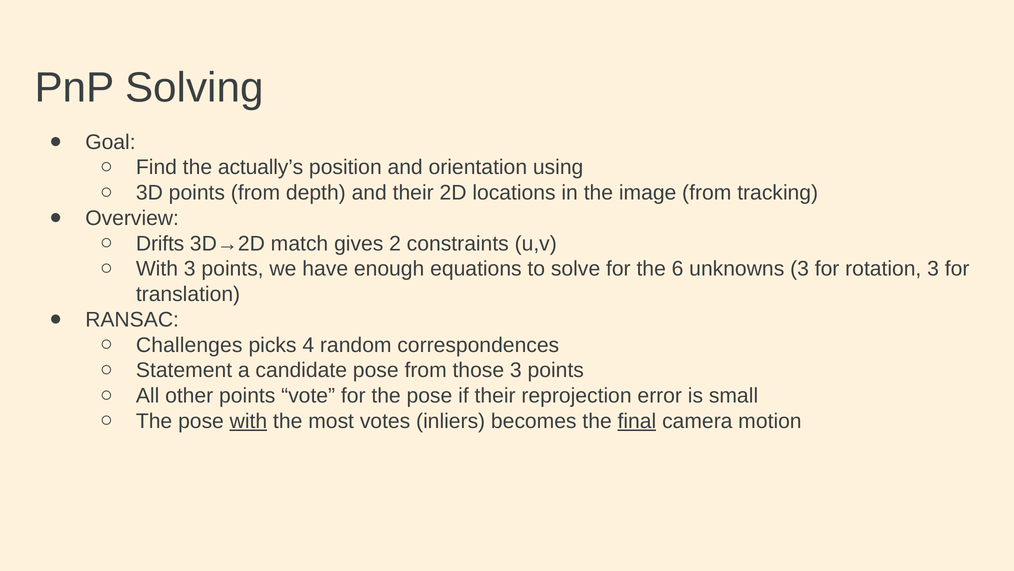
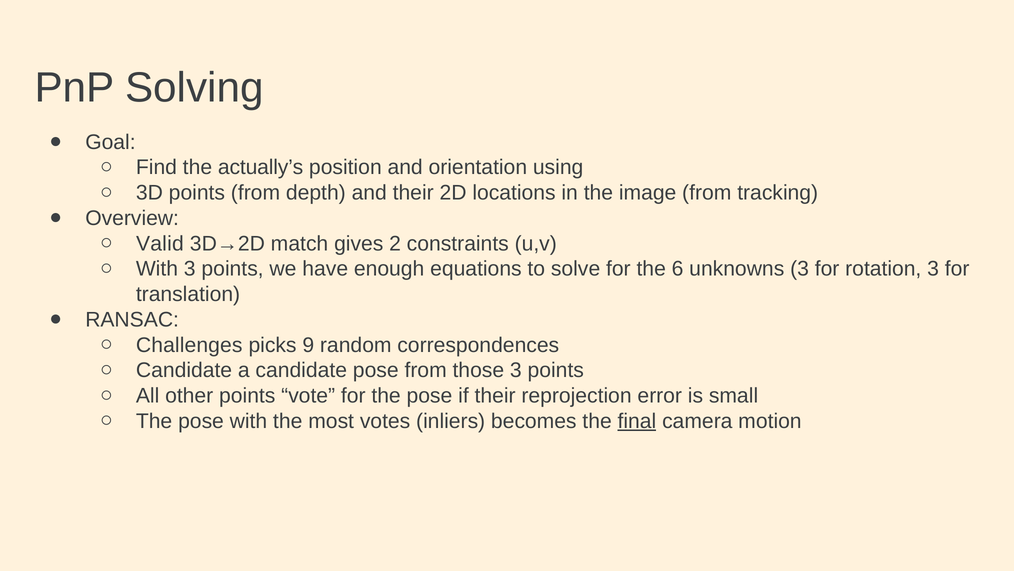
Drifts: Drifts -> Valid
4: 4 -> 9
Statement at (184, 370): Statement -> Candidate
with at (248, 421) underline: present -> none
